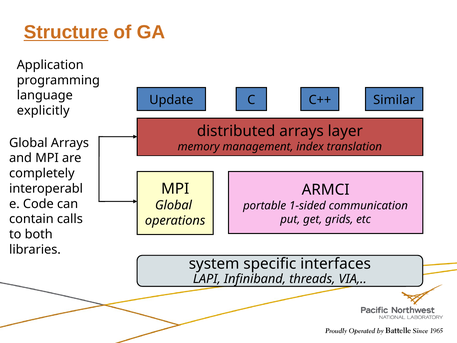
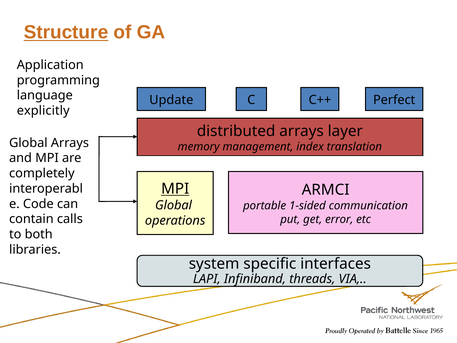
Similar: Similar -> Perfect
MPI at (175, 189) underline: none -> present
grids: grids -> error
